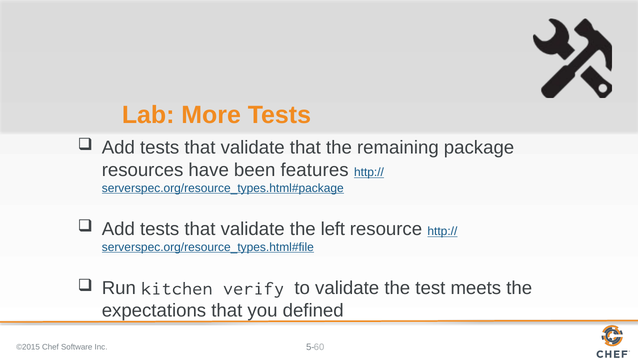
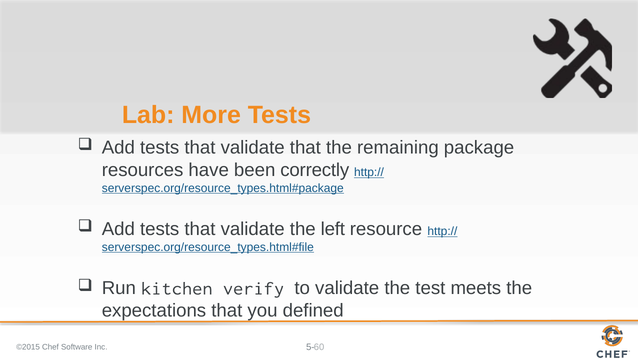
features: features -> correctly
